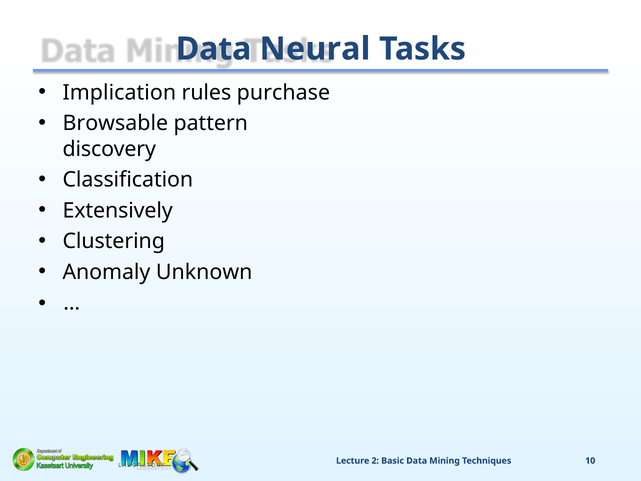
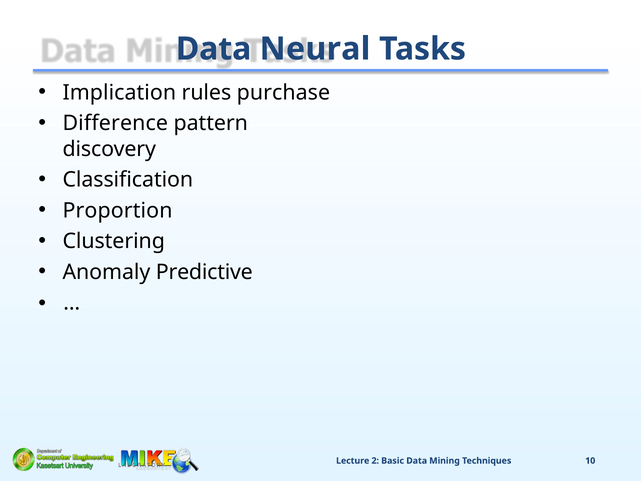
Browsable: Browsable -> Difference
Extensively: Extensively -> Proportion
Unknown: Unknown -> Predictive
